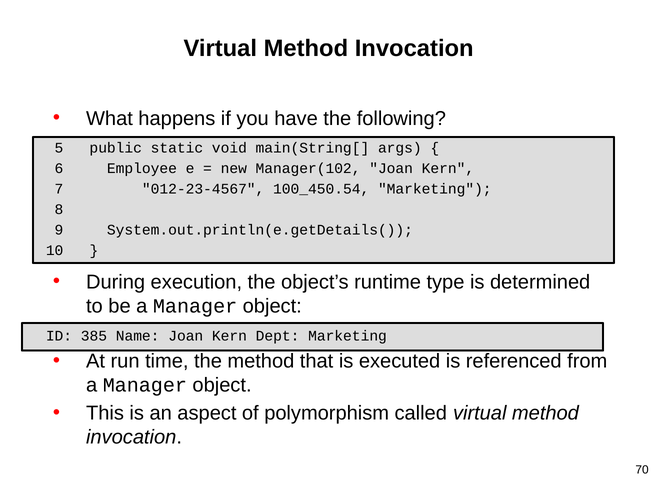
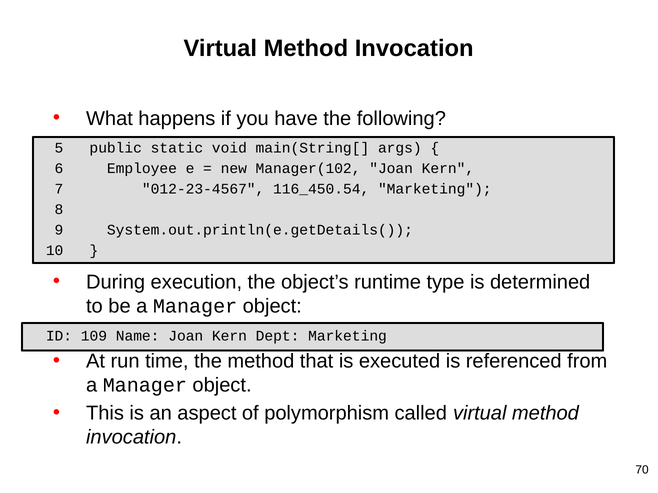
100_450.54: 100_450.54 -> 116_450.54
385: 385 -> 109
